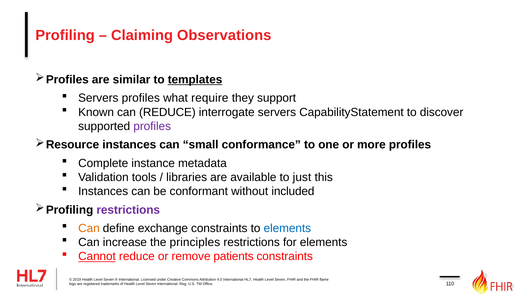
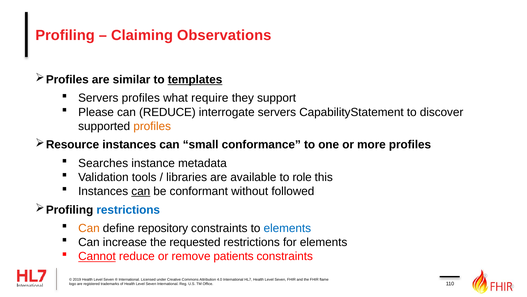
Known: Known -> Please
profiles at (152, 126) colour: purple -> orange
Complete: Complete -> Searches
just: just -> role
can at (141, 191) underline: none -> present
included: included -> followed
restrictions at (128, 209) colour: purple -> blue
exchange: exchange -> repository
principles: principles -> requested
